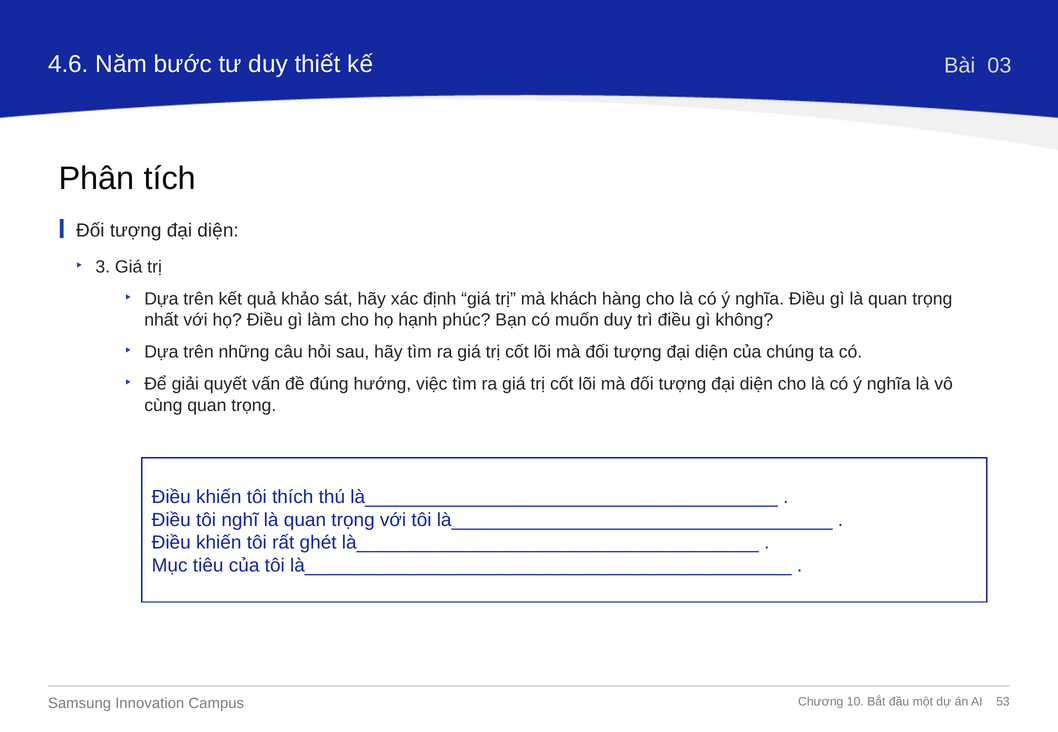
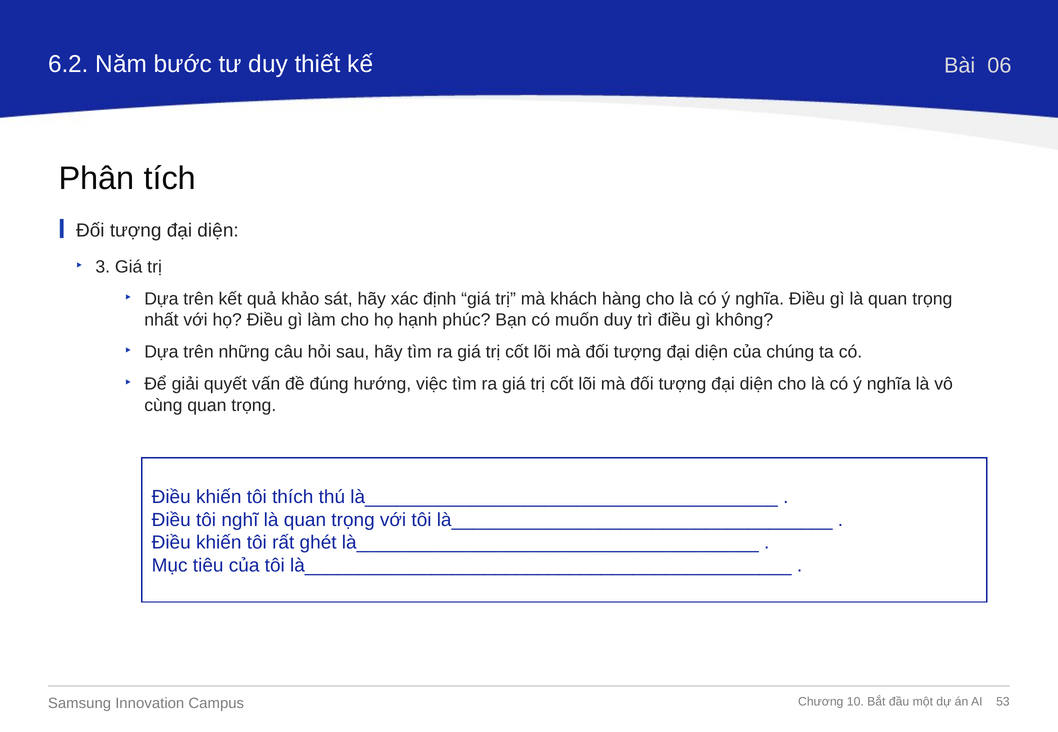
4.6: 4.6 -> 6.2
03: 03 -> 06
